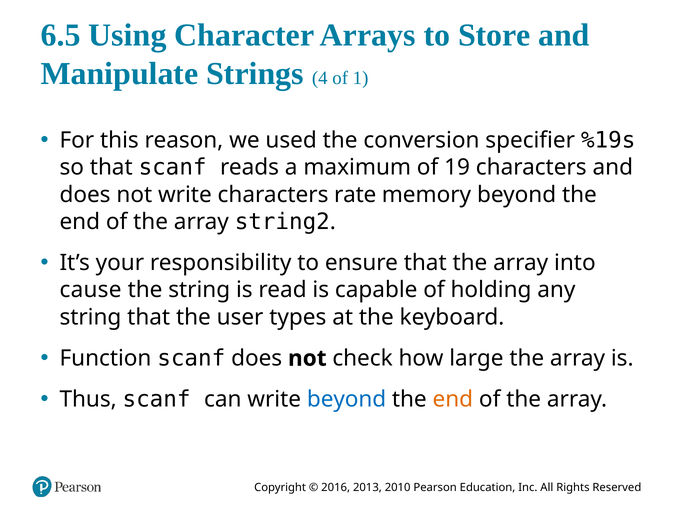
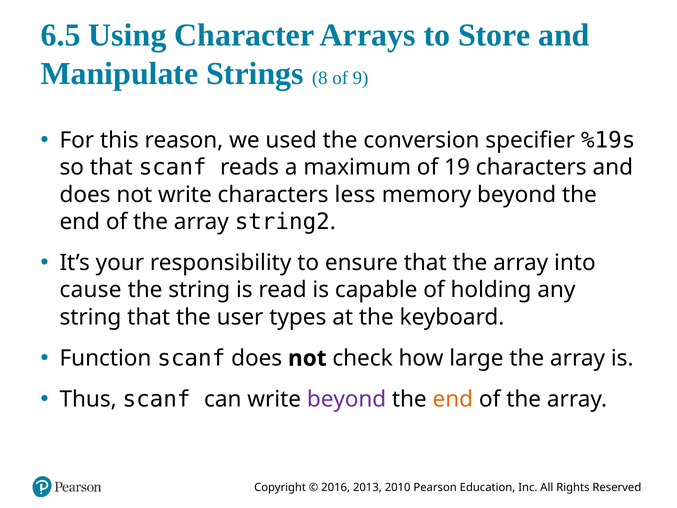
4: 4 -> 8
1: 1 -> 9
rate: rate -> less
beyond at (347, 399) colour: blue -> purple
